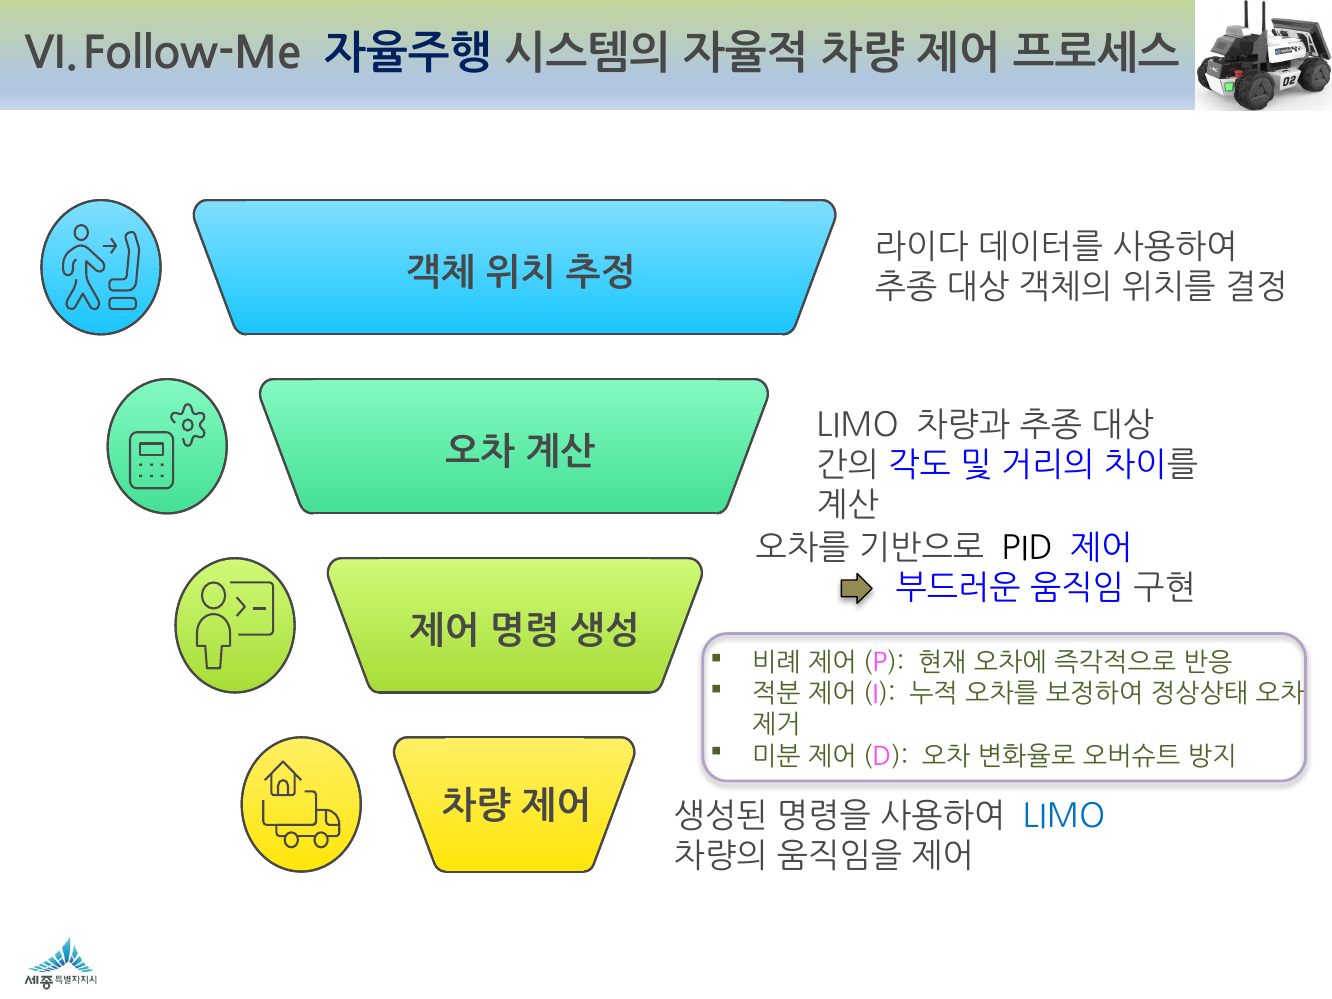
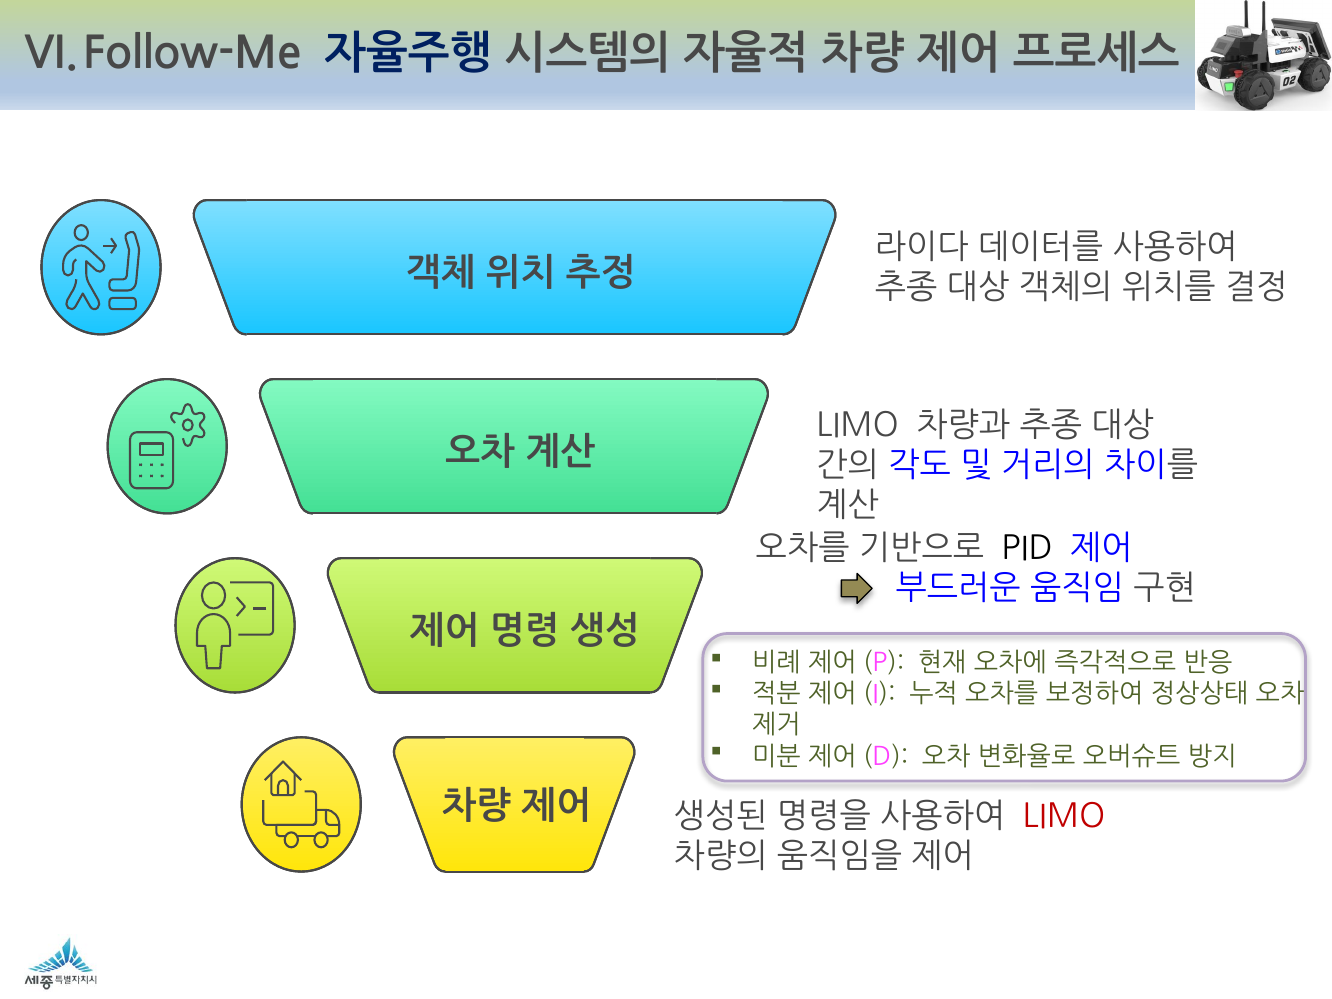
LIMO at (1064, 816) colour: blue -> red
